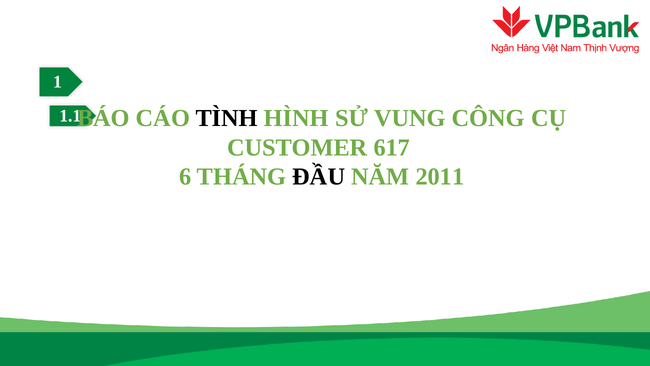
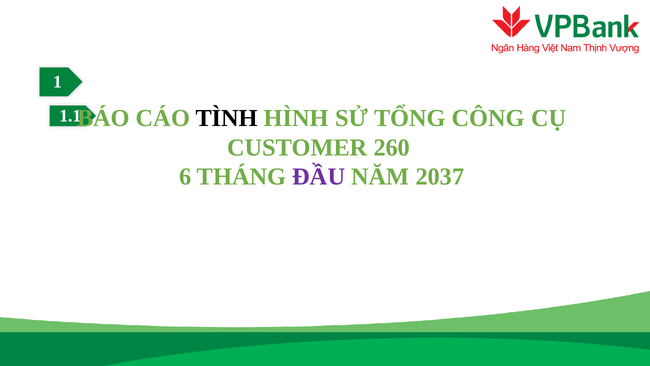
VUNG: VUNG -> TỔNG
617: 617 -> 260
ĐẦU colour: black -> purple
2011: 2011 -> 2037
